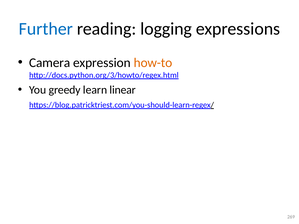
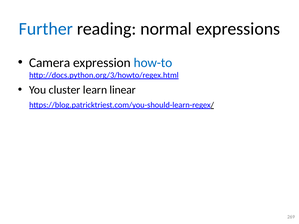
logging: logging -> normal
how-to colour: orange -> blue
greedy: greedy -> cluster
